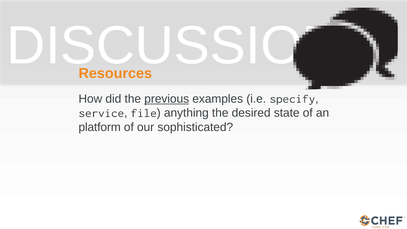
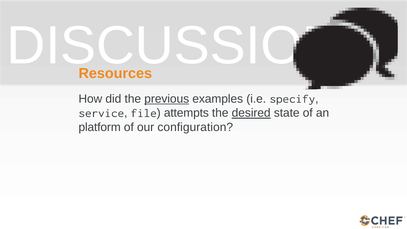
anything: anything -> attempts
desired underline: none -> present
sophisticated: sophisticated -> configuration
